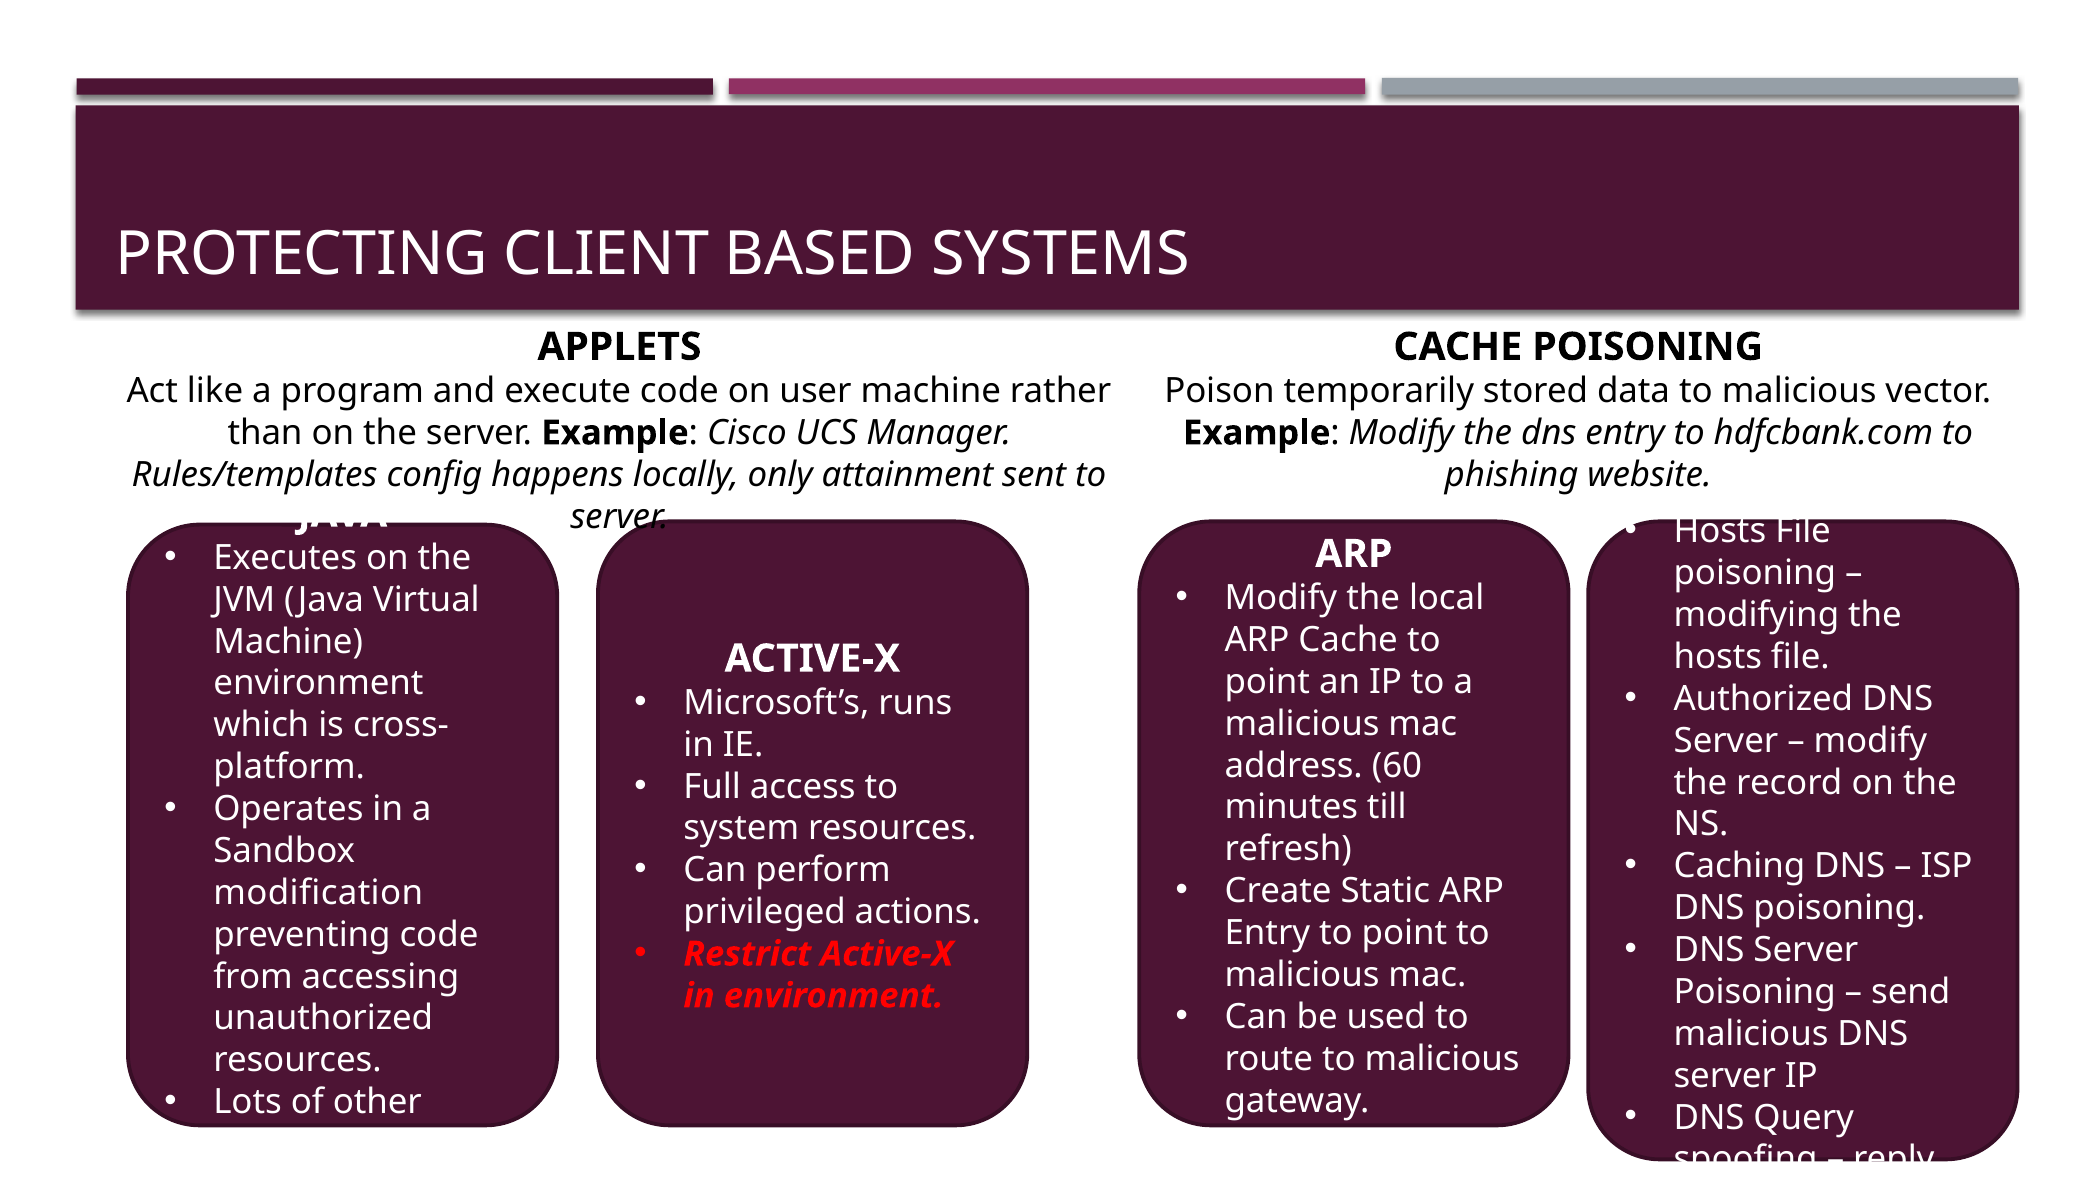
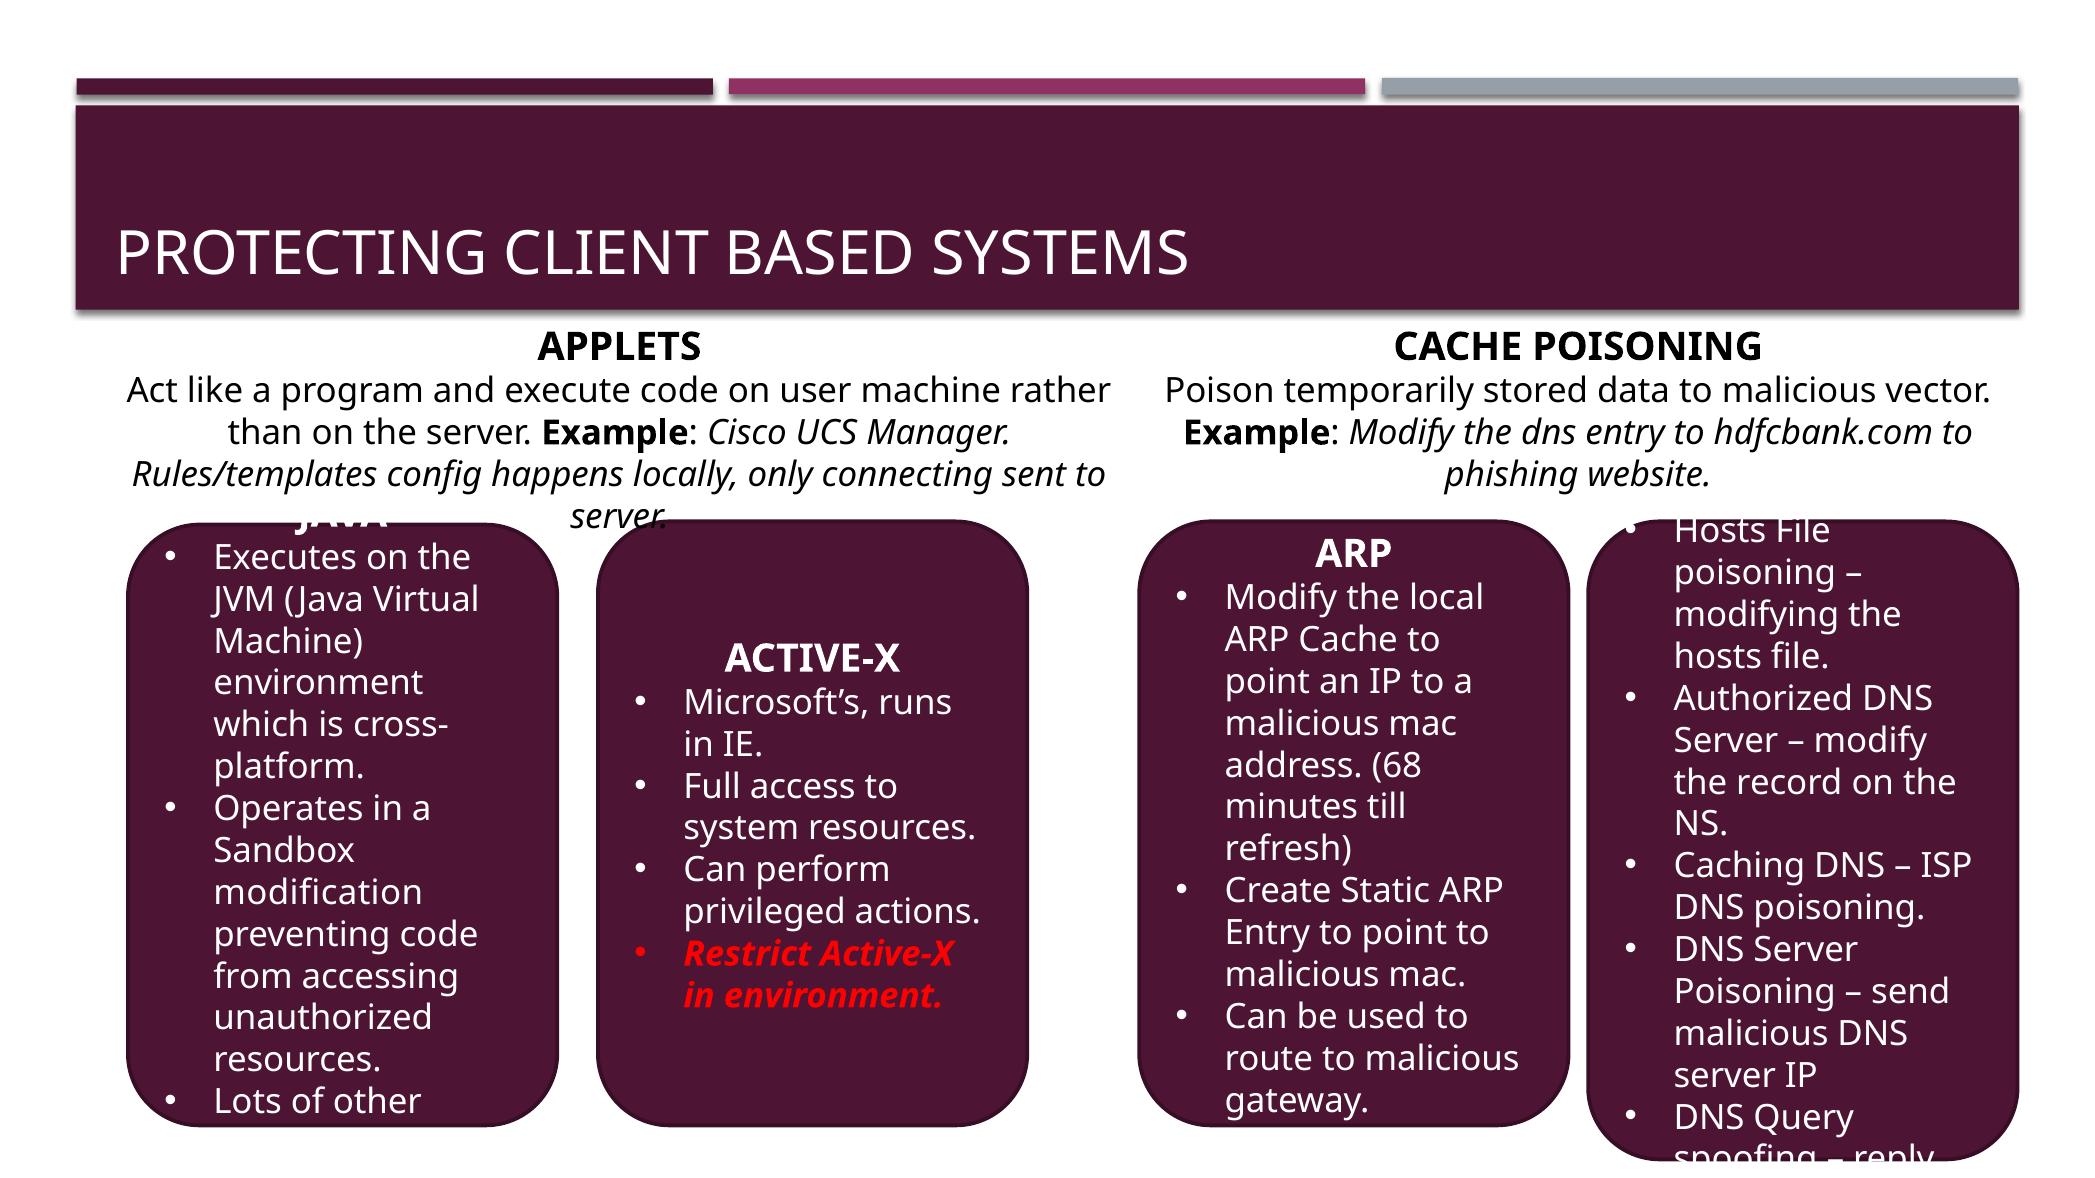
attainment: attainment -> connecting
60: 60 -> 68
